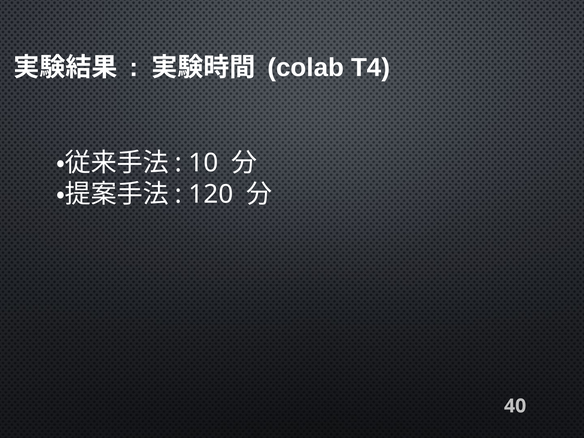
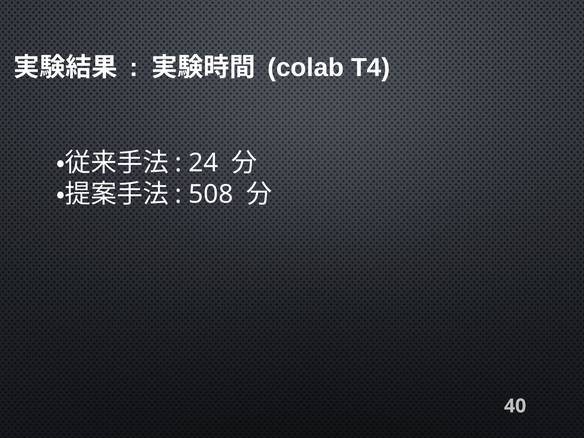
10: 10 -> 24
120: 120 -> 508
